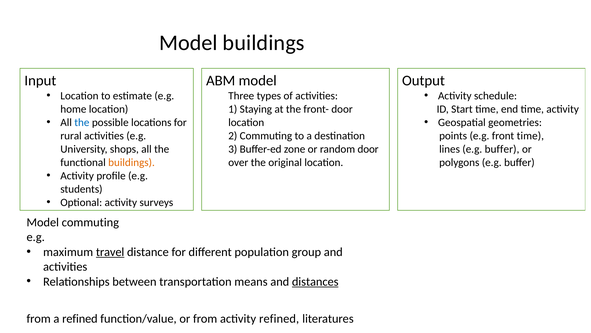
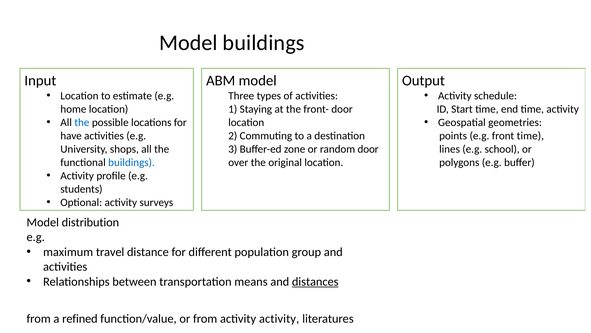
rural: rural -> have
lines e.g buffer: buffer -> school
buildings at (132, 162) colour: orange -> blue
Model commuting: commuting -> distribution
travel underline: present -> none
activity refined: refined -> activity
